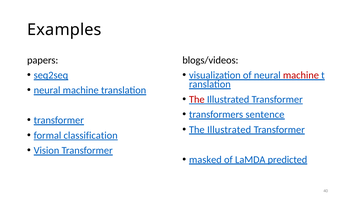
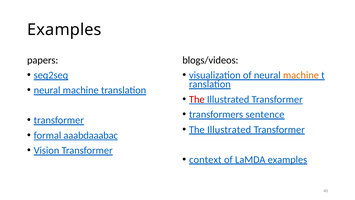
machine at (301, 75) colour: red -> orange
classification: classification -> aaabdaaabac
masked: masked -> context
LaMDA predicted: predicted -> examples
